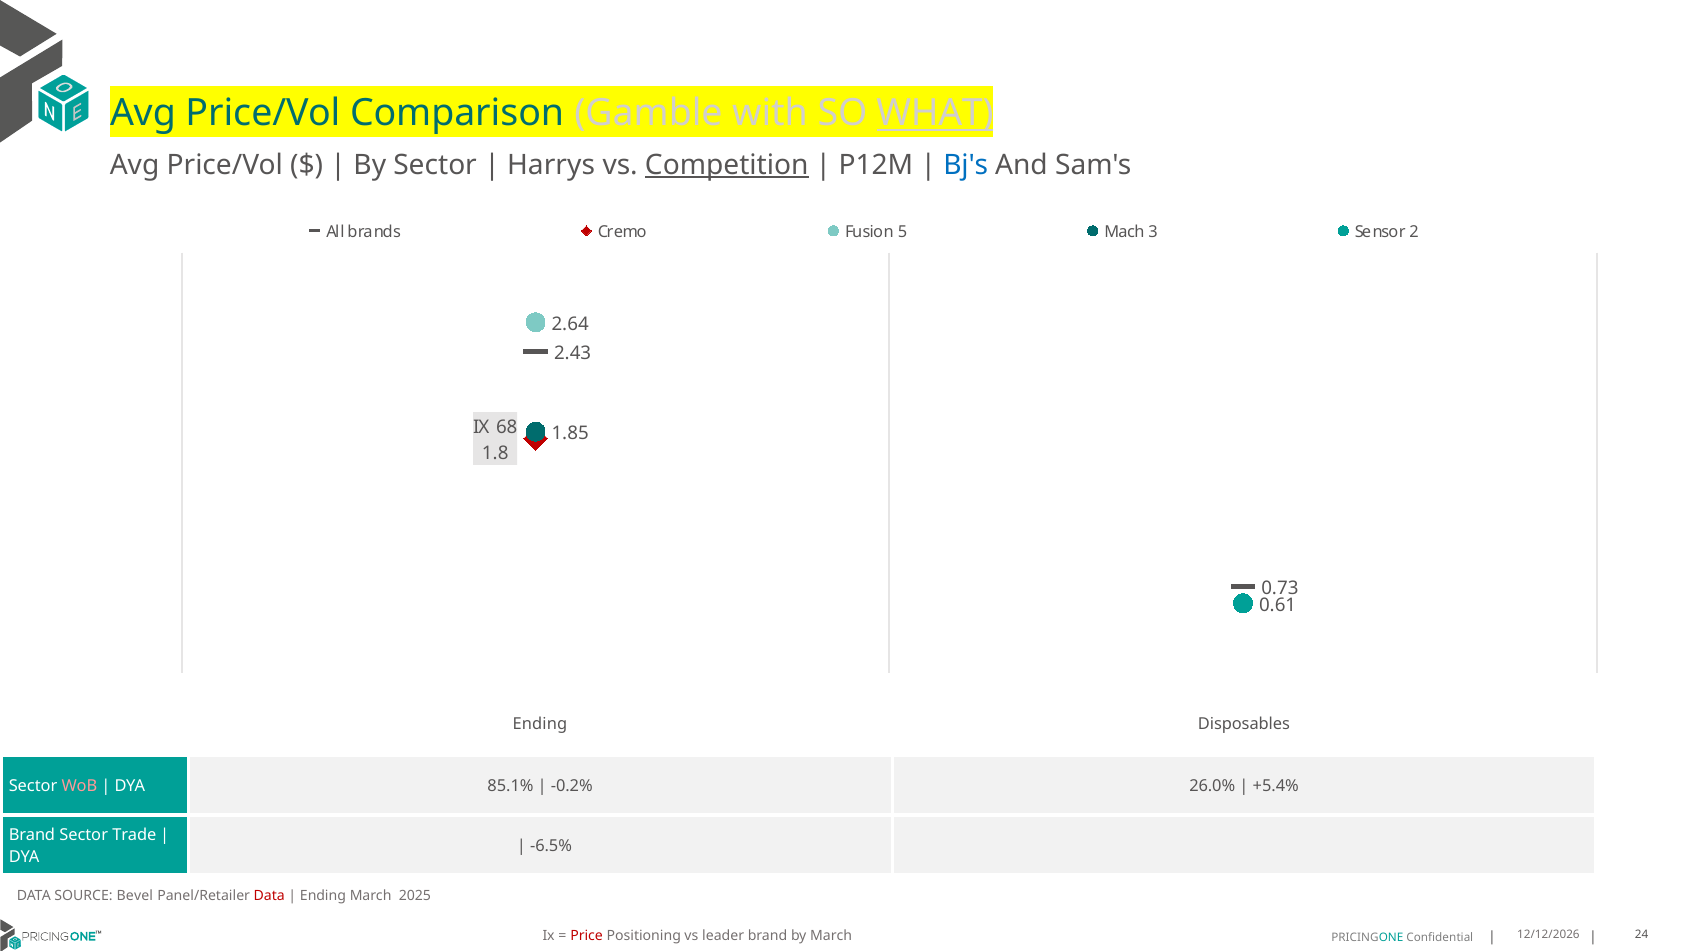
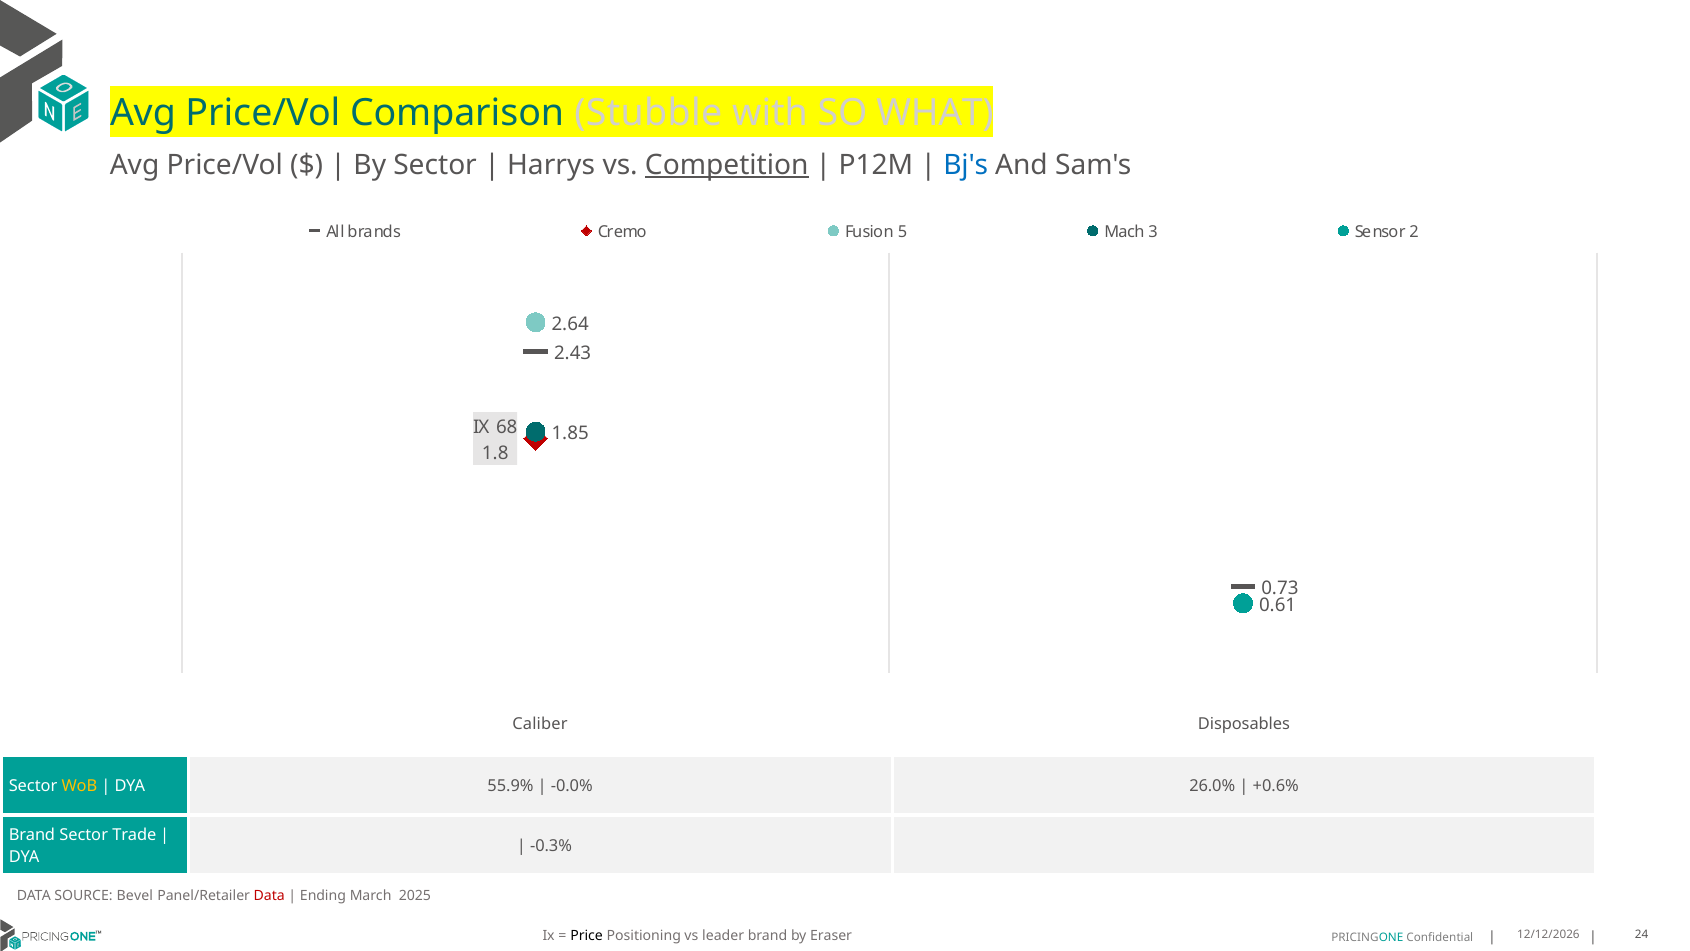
Gamble: Gamble -> Stubble
WHAT underline: present -> none
Ending at (540, 723): Ending -> Caliber
WoB colour: pink -> yellow
85.1%: 85.1% -> 55.9%
-0.2%: -0.2% -> -0.0%
+5.4%: +5.4% -> +0.6%
-6.5%: -6.5% -> -0.3%
Price colour: red -> black
by March: March -> Eraser
